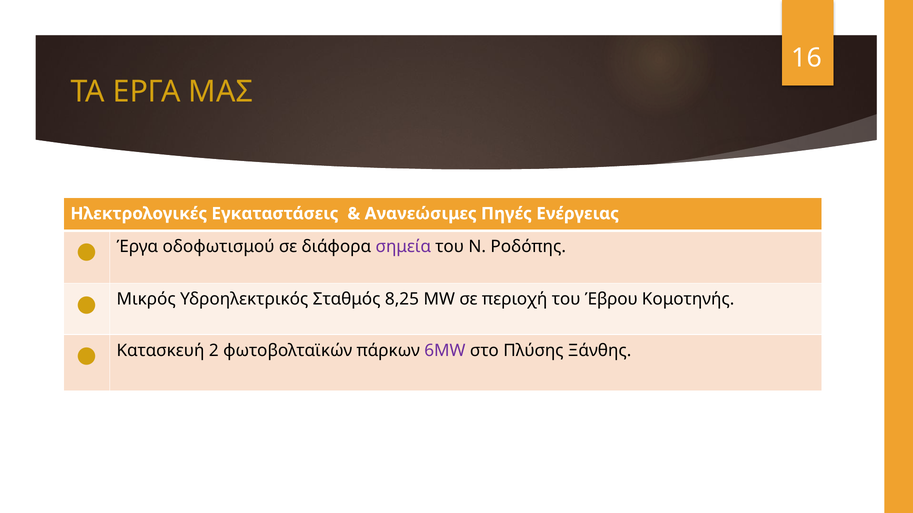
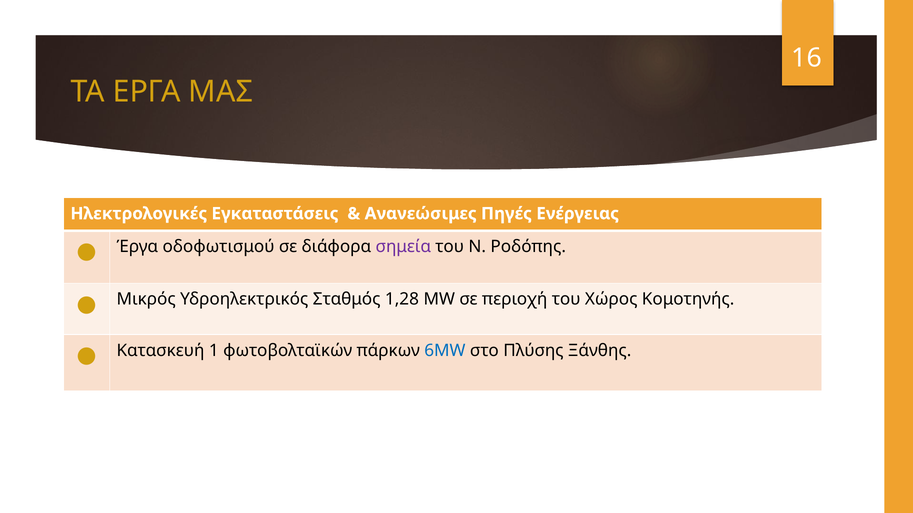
8,25: 8,25 -> 1,28
Έβρου: Έβρου -> Χώρος
2: 2 -> 1
6MW colour: purple -> blue
